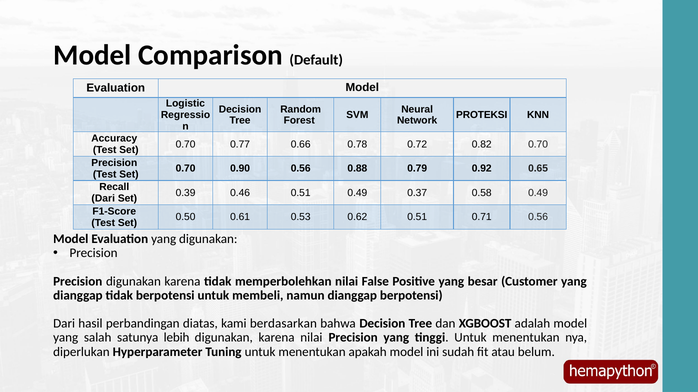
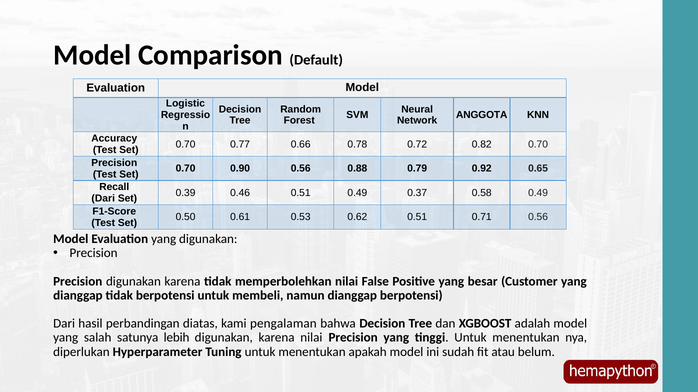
PROTEKSI: PROTEKSI -> ANGGOTA
berdasarkan: berdasarkan -> pengalaman
